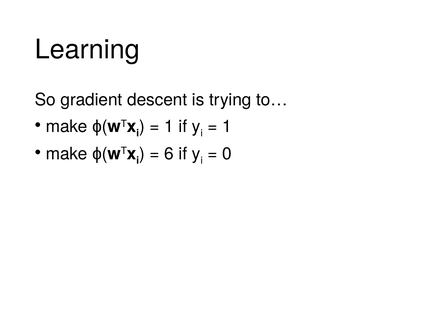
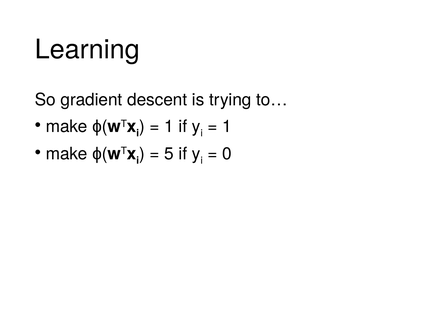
6: 6 -> 5
